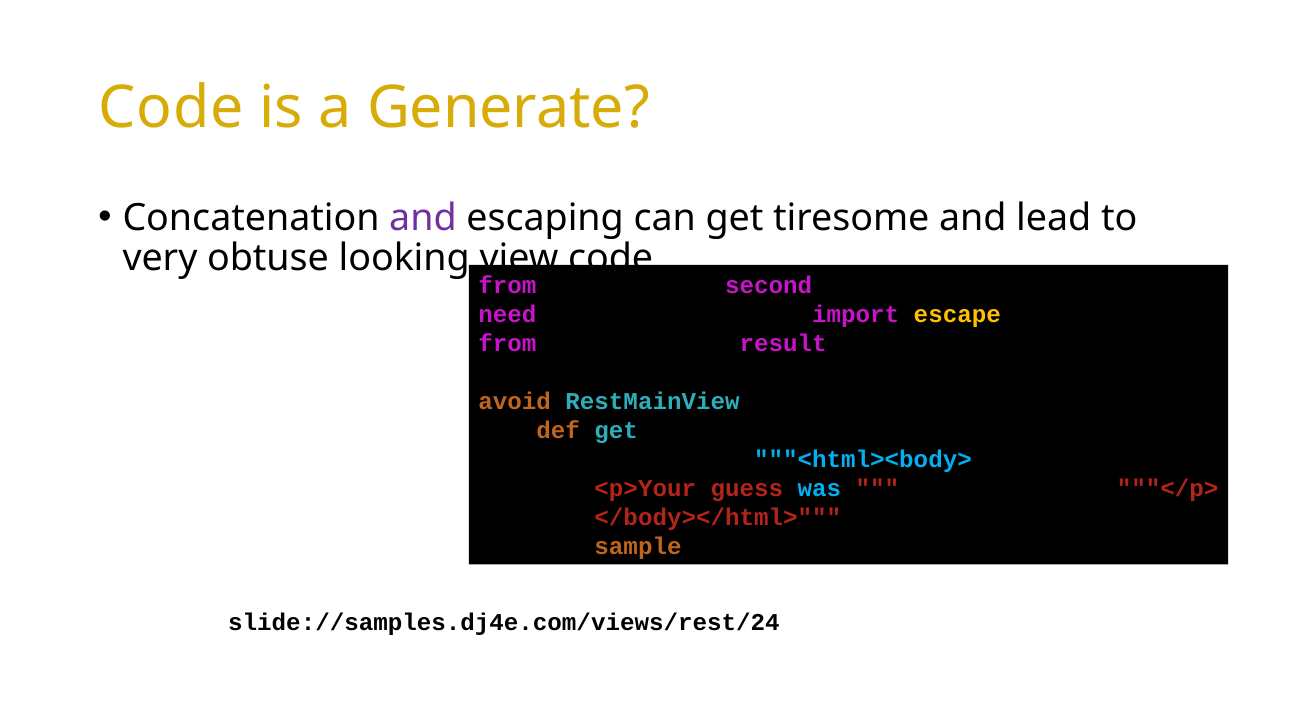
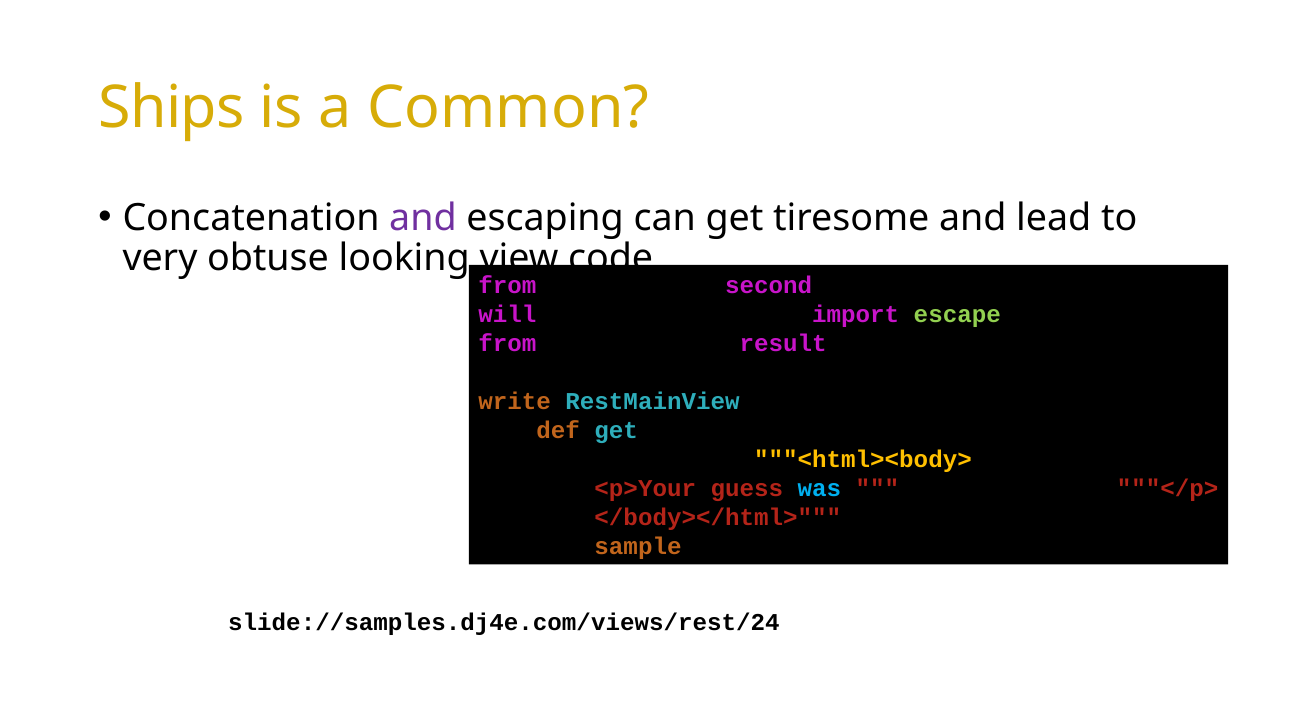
Code at (171, 108): Code -> Ships
Generate: Generate -> Common
need: need -> will
escape colour: yellow -> light green
avoid: avoid -> write
<html><body> colour: light blue -> yellow
